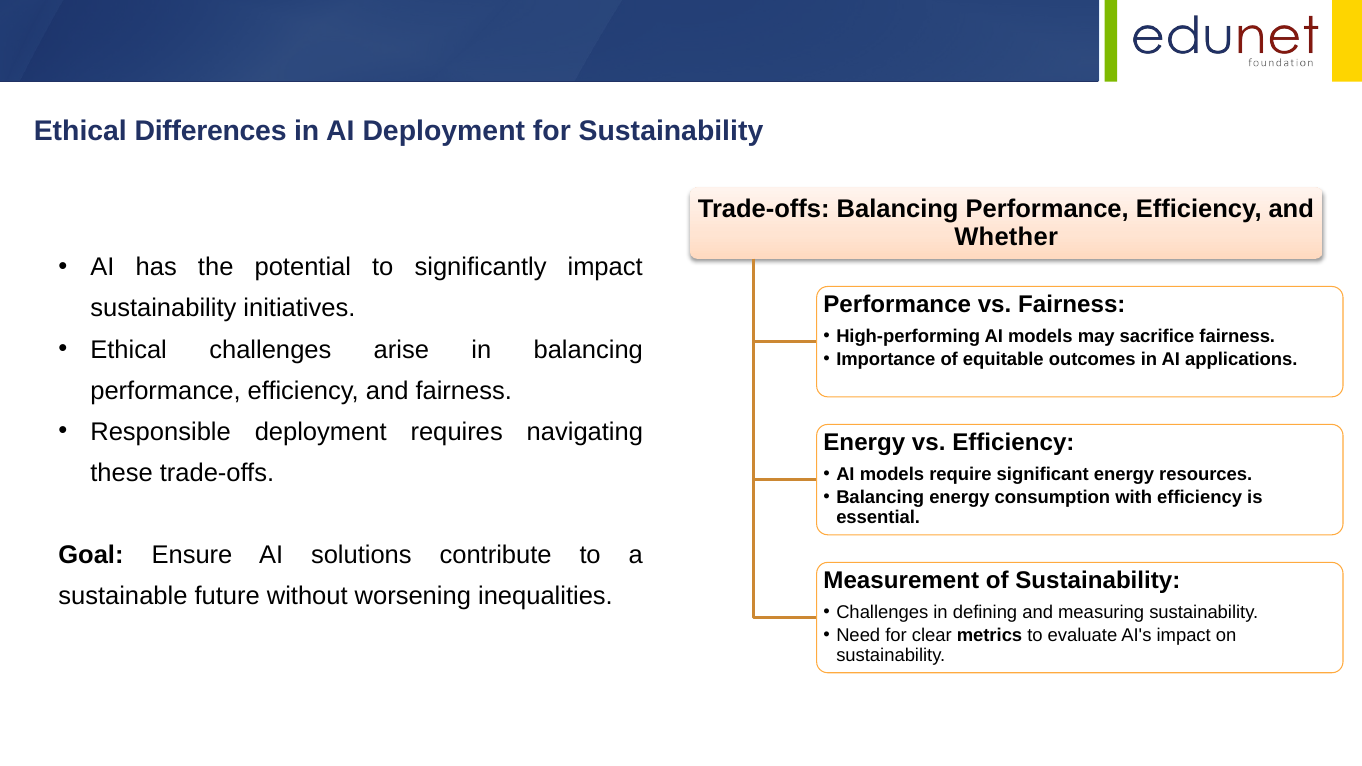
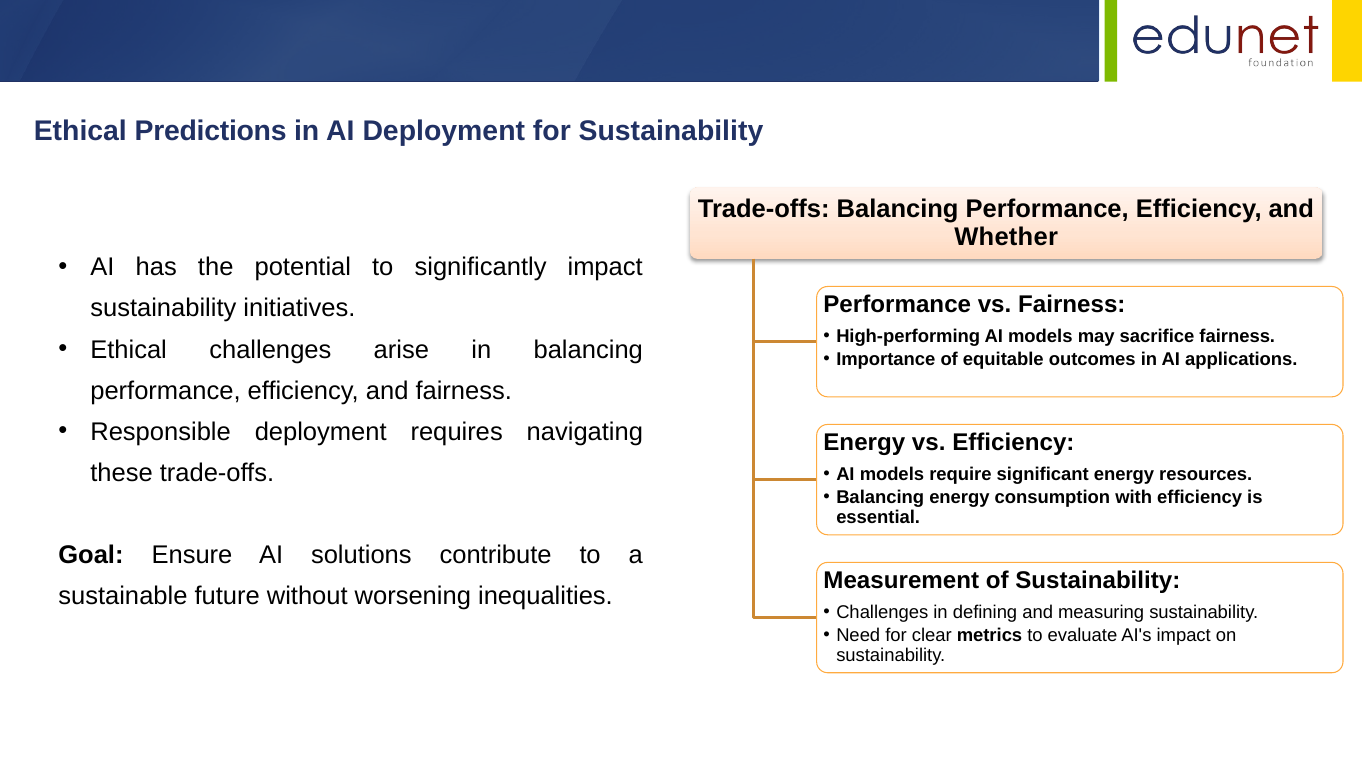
Differences: Differences -> Predictions
